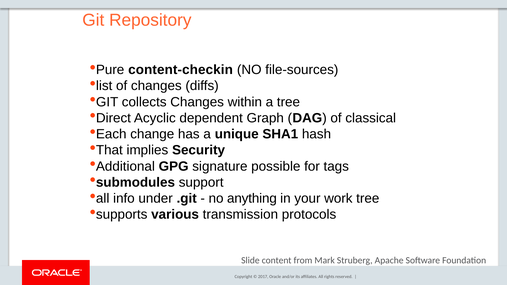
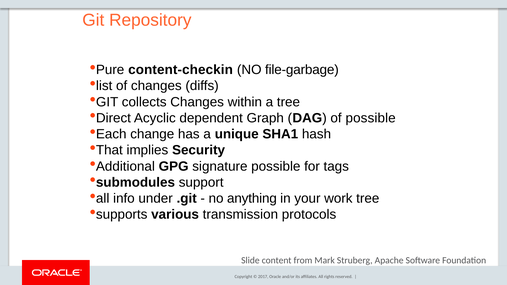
file-sources: file-sources -> file-garbage
of classical: classical -> possible
